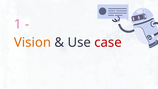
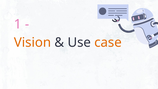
case colour: red -> orange
